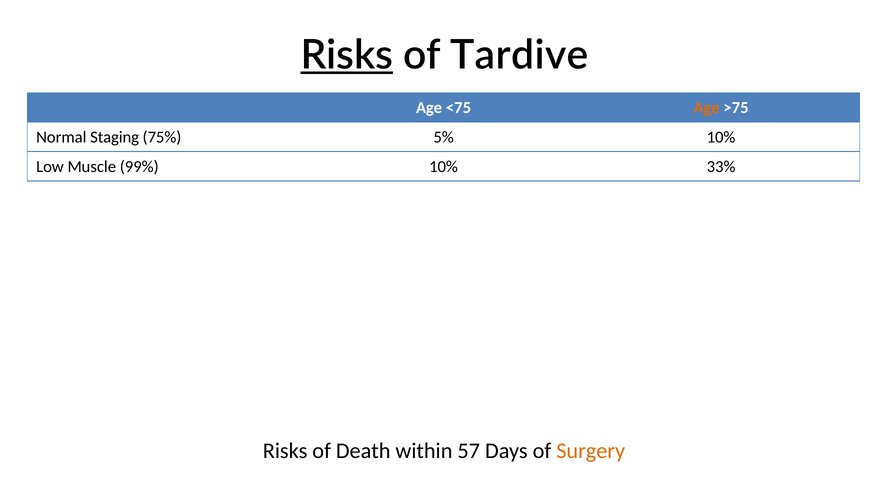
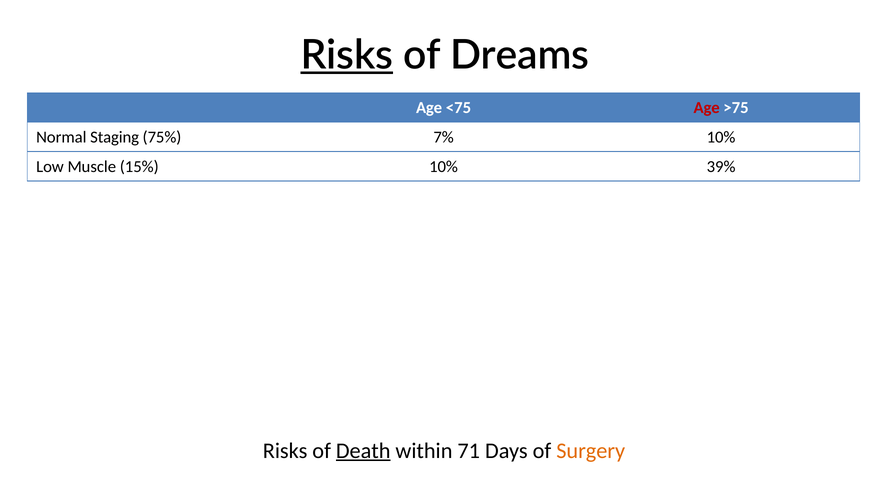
Tardive: Tardive -> Dreams
Age at (707, 108) colour: orange -> red
5%: 5% -> 7%
99%: 99% -> 15%
33%: 33% -> 39%
Death underline: none -> present
57: 57 -> 71
